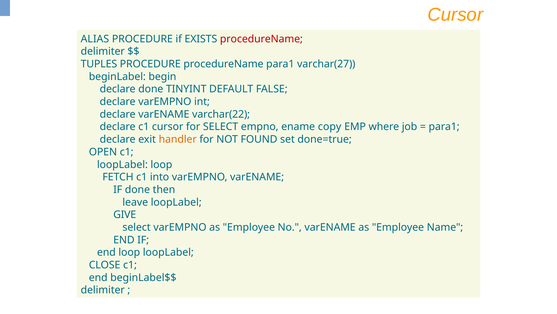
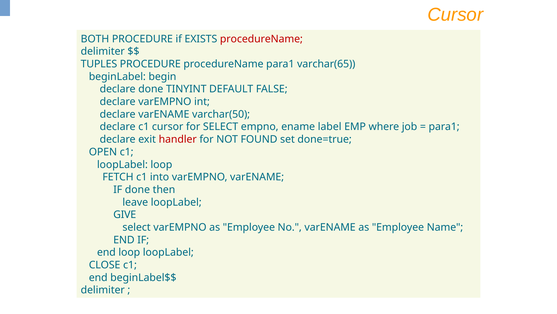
ALIAS: ALIAS -> BOTH
varchar(27: varchar(27 -> varchar(65
varchar(22: varchar(22 -> varchar(50
copy: copy -> label
handler colour: orange -> red
